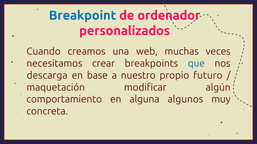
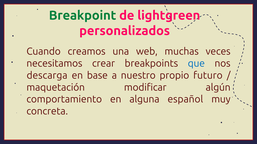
Breakpoint colour: blue -> green
ordenador: ordenador -> lightgreen
algunos: algunos -> español
